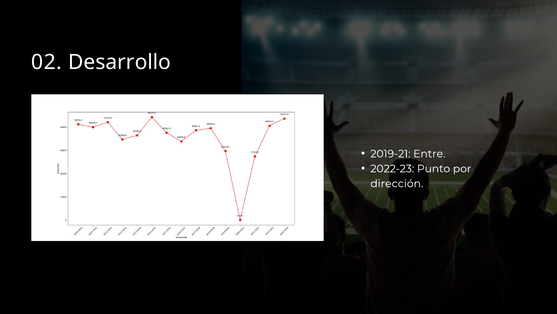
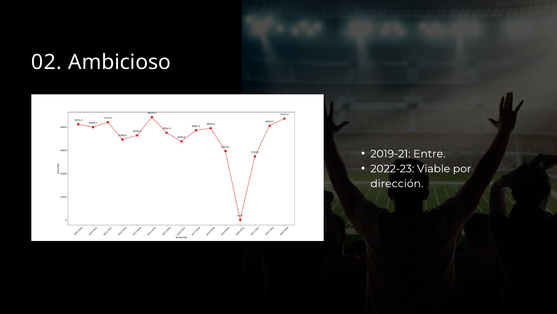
Desarrollo: Desarrollo -> Ambicioso
Punto: Punto -> Viable
